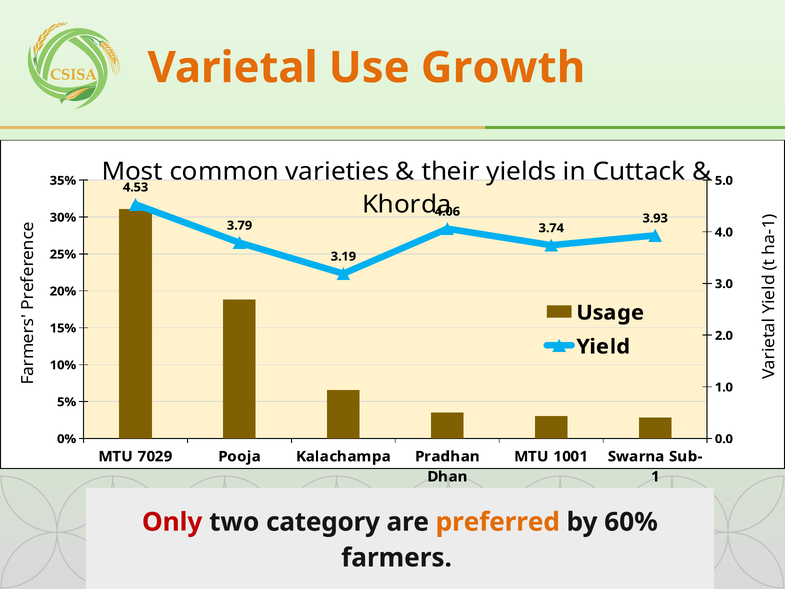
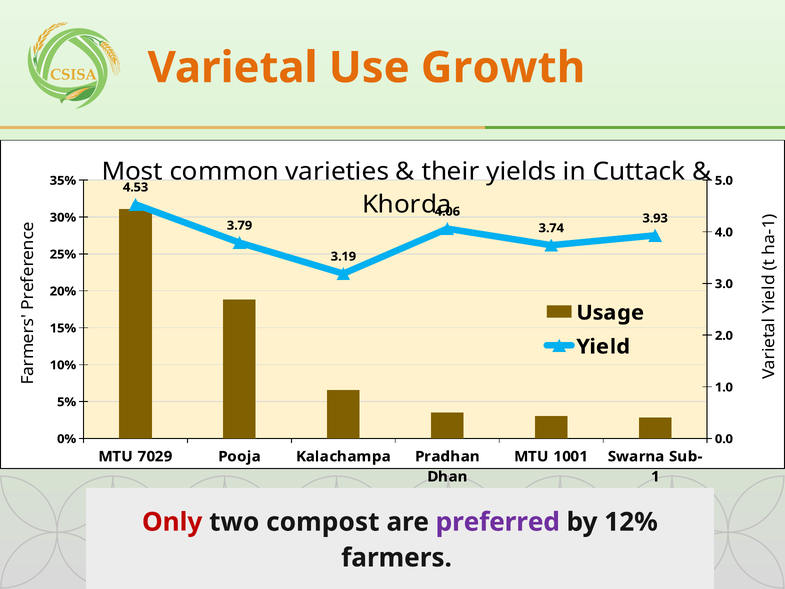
category: category -> compost
preferred colour: orange -> purple
60%: 60% -> 12%
